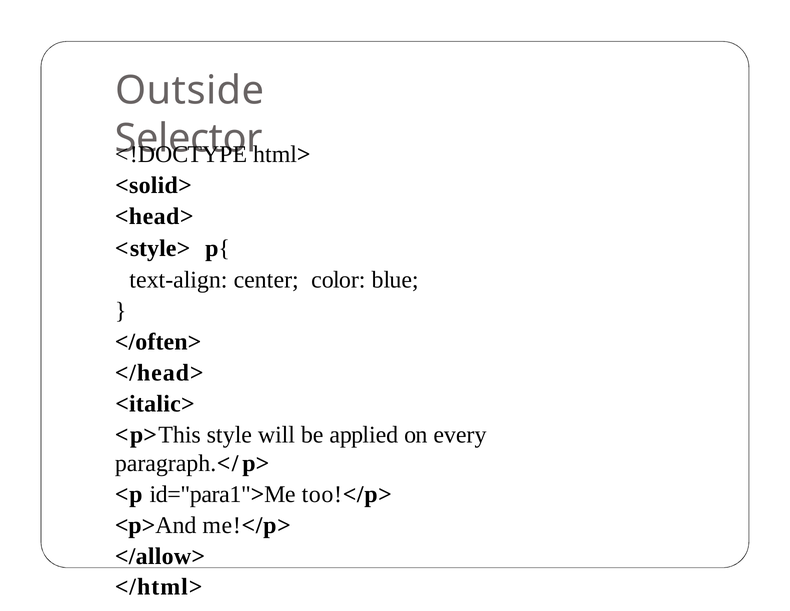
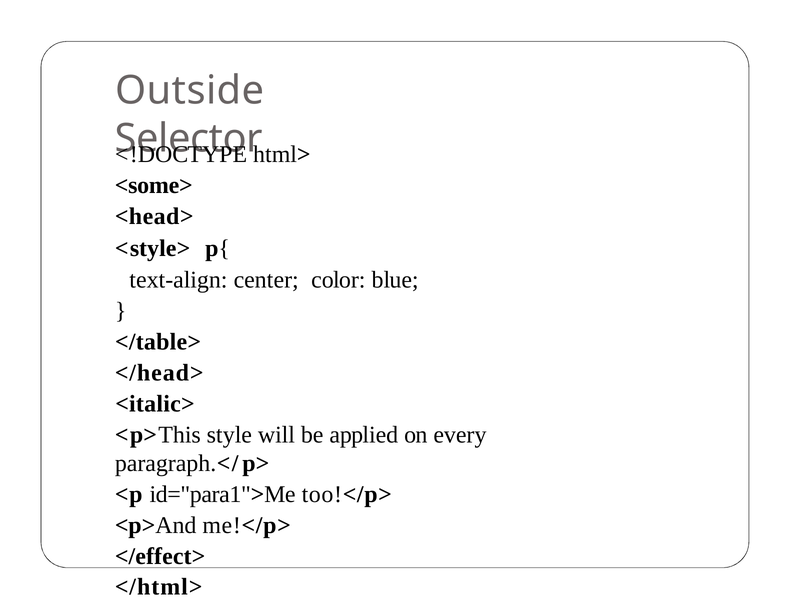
<solid>: <solid> -> <some>
</often>: </often> -> </table>
</allow>: </allow> -> </effect>
